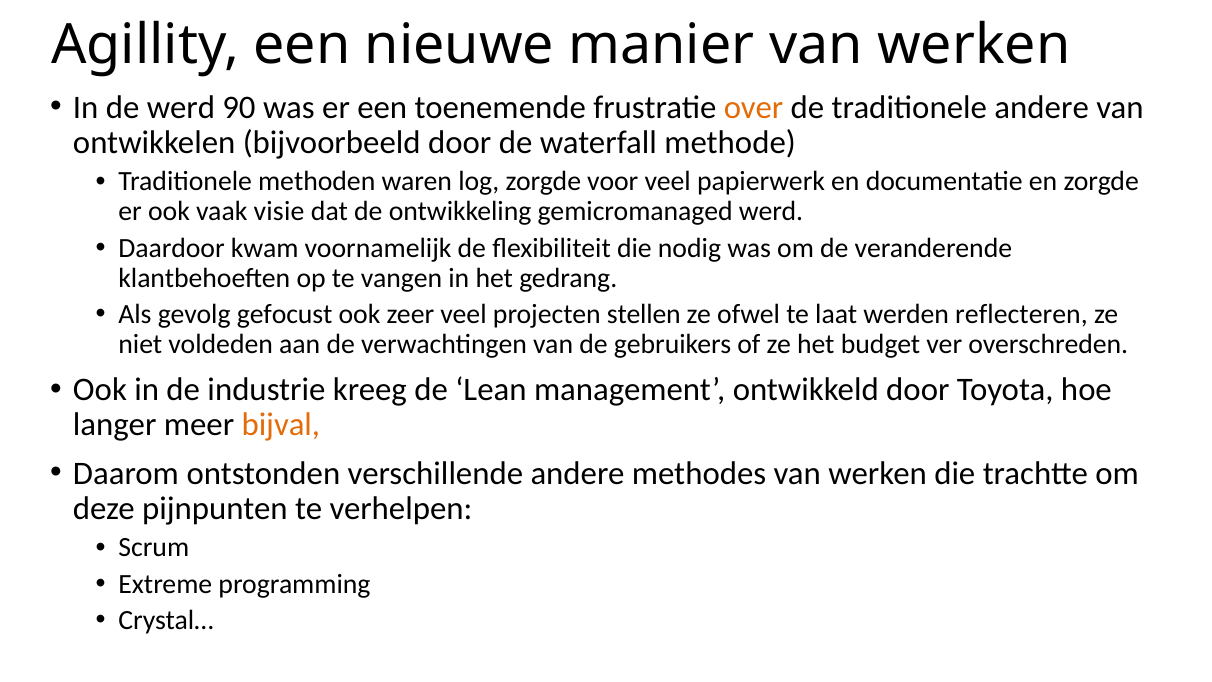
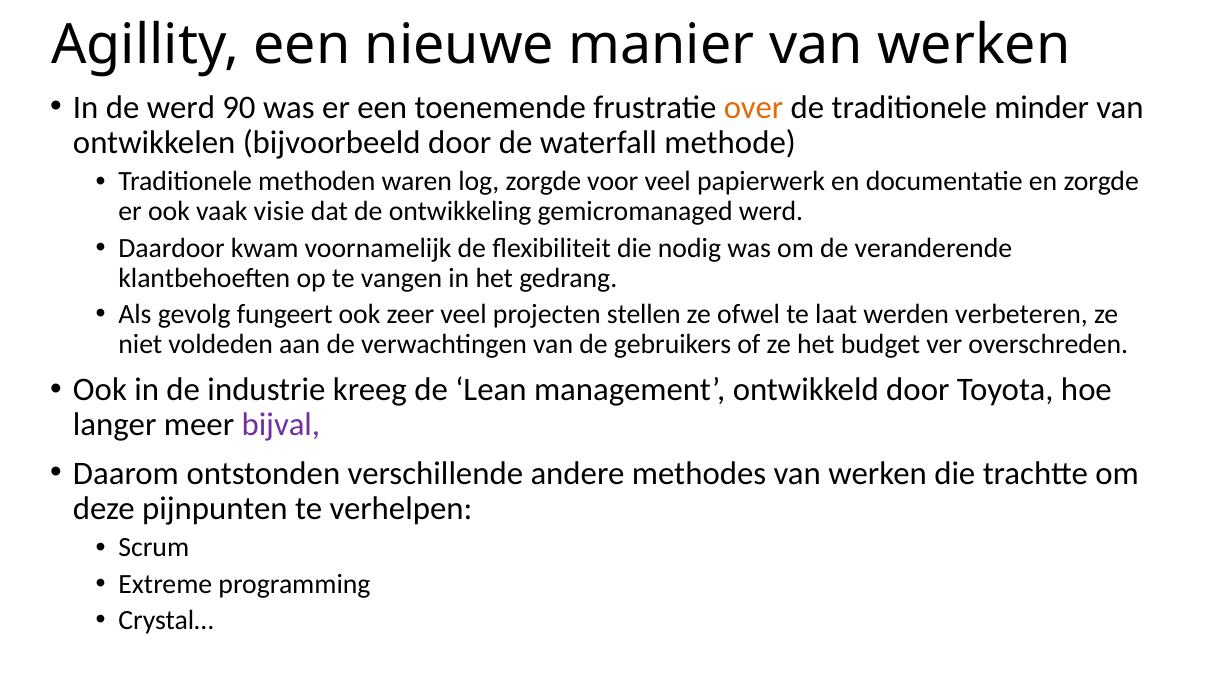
traditionele andere: andere -> minder
gefocust: gefocust -> fungeert
reflecteren: reflecteren -> verbeteren
bijval colour: orange -> purple
